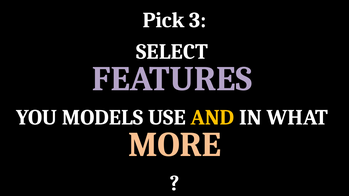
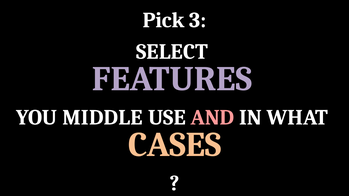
MODELS: MODELS -> MIDDLE
AND colour: yellow -> pink
MORE: MORE -> CASES
